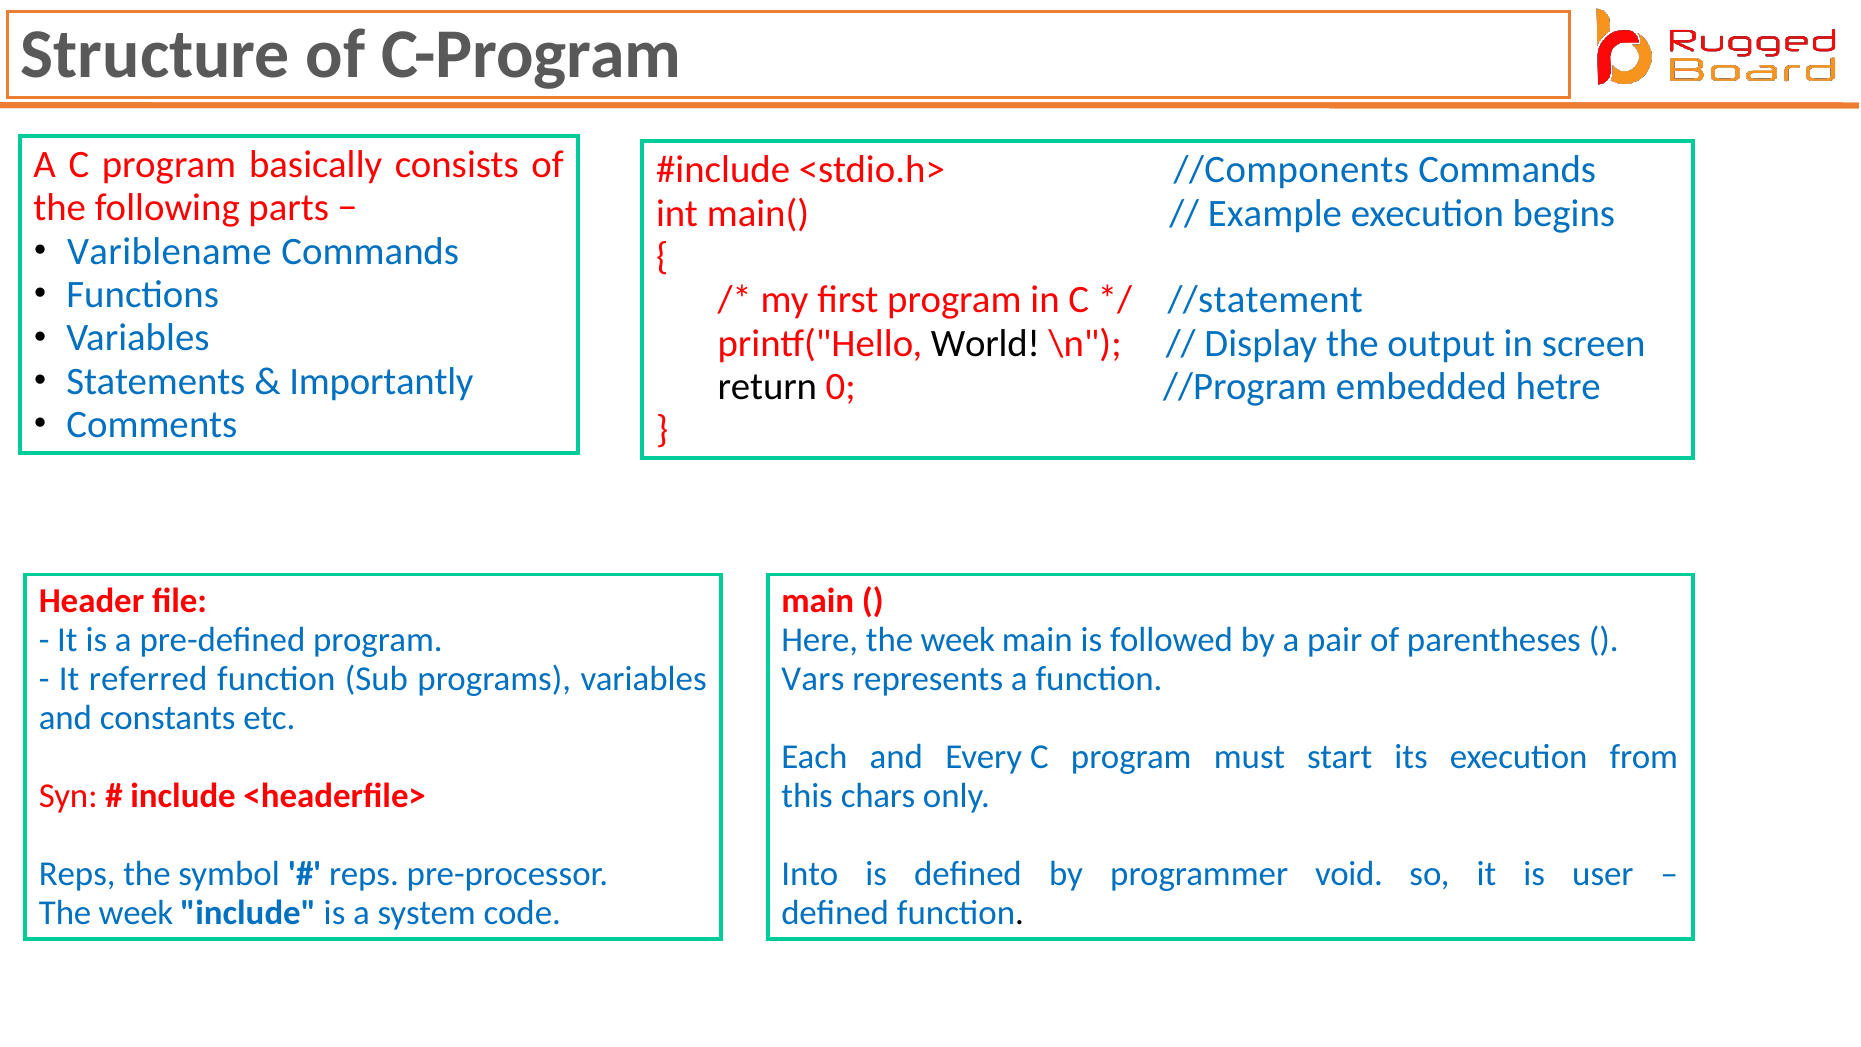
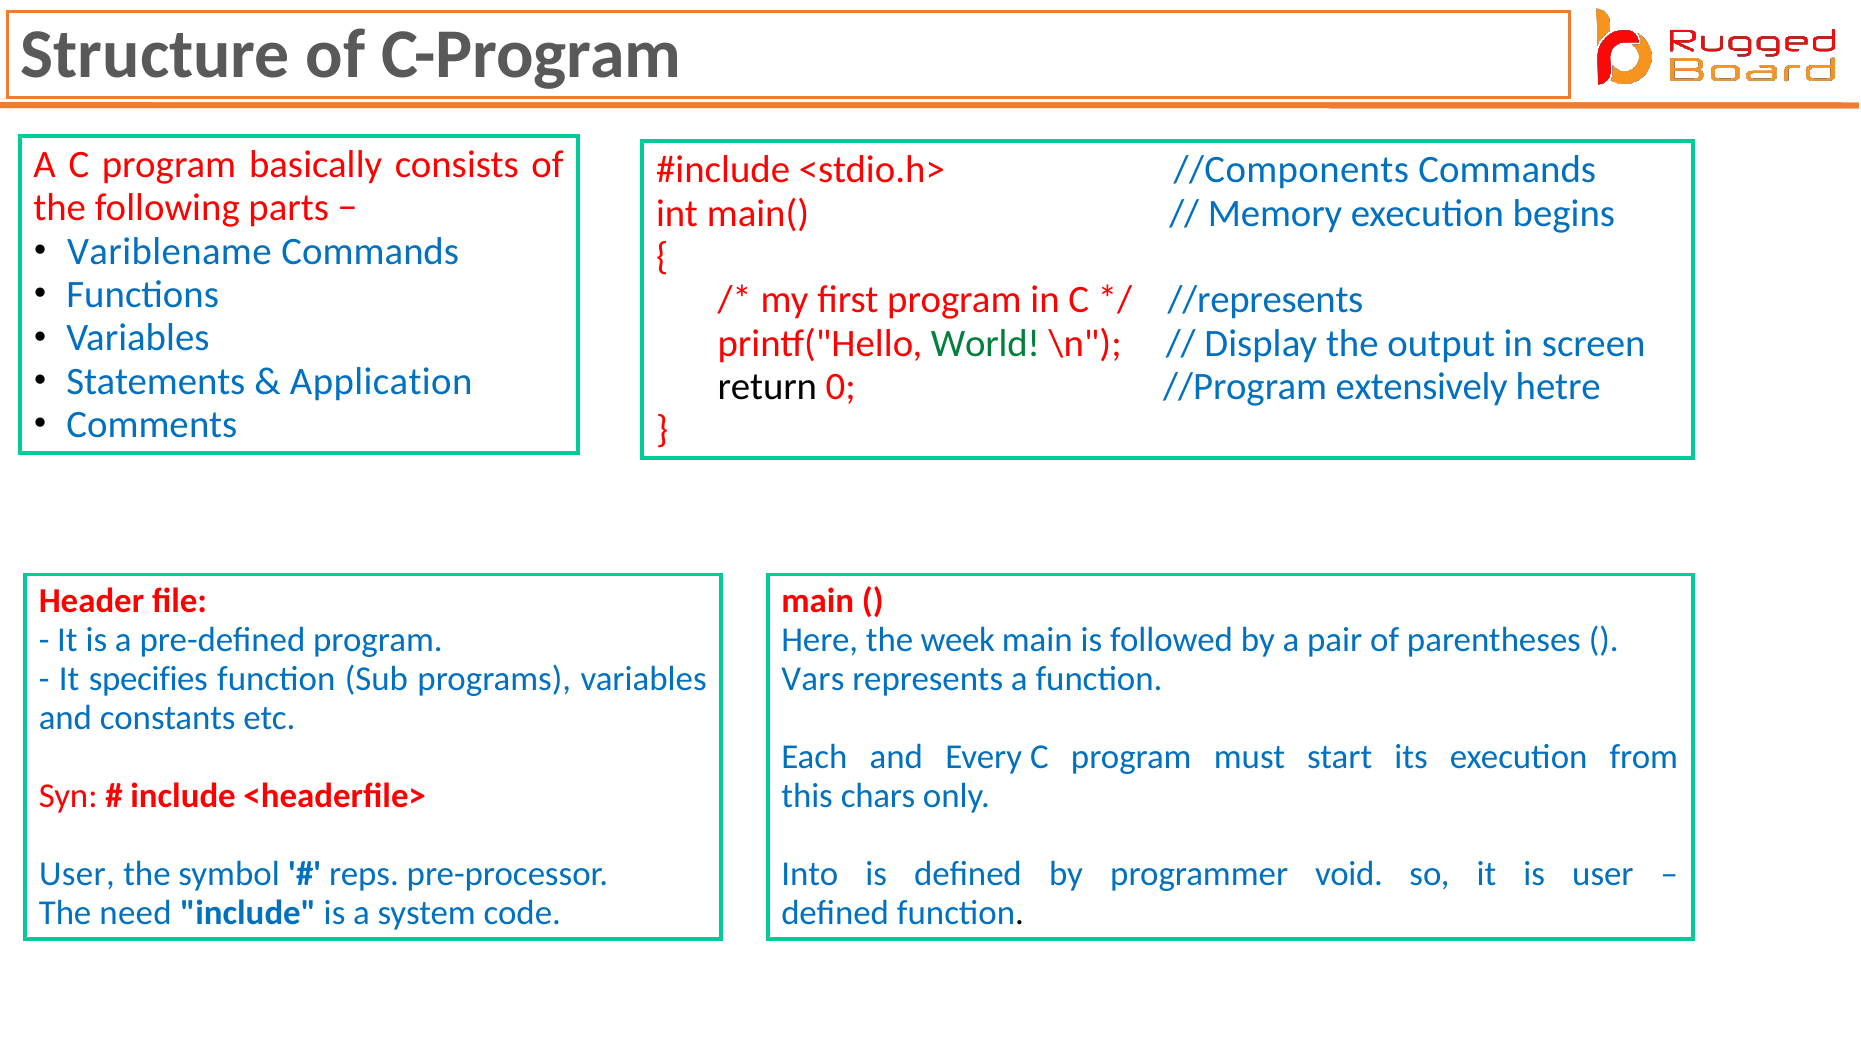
Example: Example -> Memory
//statement: //statement -> //represents
World colour: black -> green
Importantly: Importantly -> Application
embedded: embedded -> extensively
referred: referred -> specifies
Reps at (77, 874): Reps -> User
week at (136, 912): week -> need
